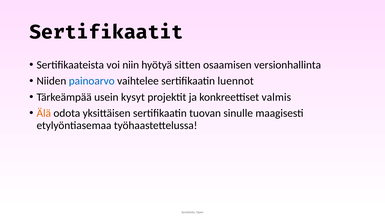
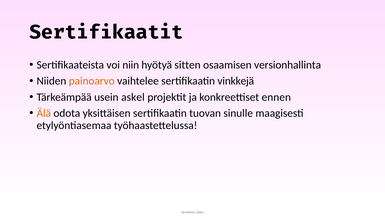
painoarvo colour: blue -> orange
luennot: luennot -> vinkkejä
kysyt: kysyt -> askel
valmis: valmis -> ennen
